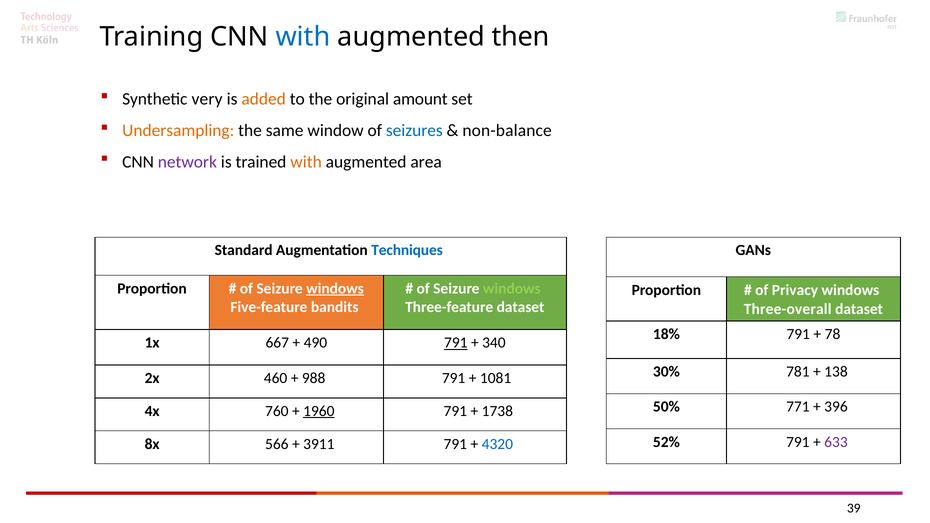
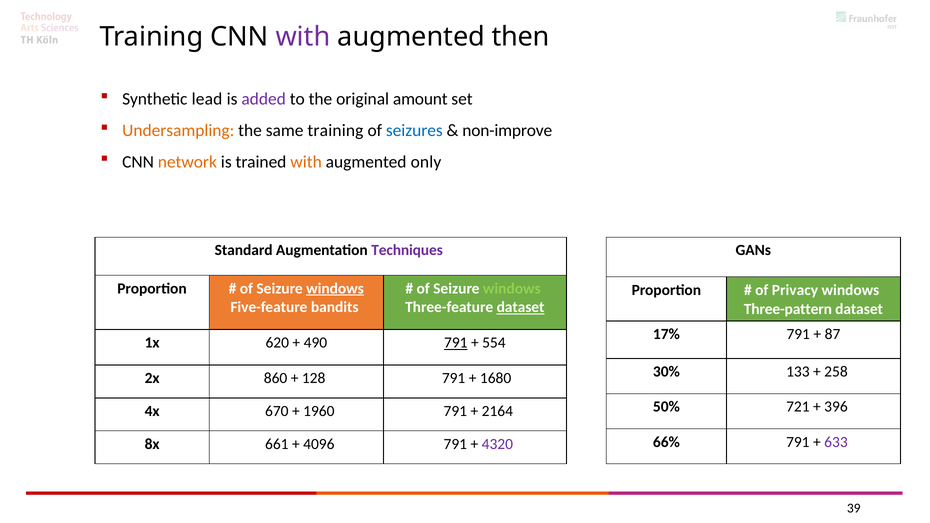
with at (303, 37) colour: blue -> purple
very: very -> lead
added colour: orange -> purple
same window: window -> training
non-balance: non-balance -> non-improve
network colour: purple -> orange
area: area -> only
Techniques colour: blue -> purple
dataset at (521, 307) underline: none -> present
Three-overall: Three-overall -> Three-pattern
18%: 18% -> 17%
78: 78 -> 87
667: 667 -> 620
340: 340 -> 554
781: 781 -> 133
138: 138 -> 258
460: 460 -> 860
988: 988 -> 128
1081: 1081 -> 1680
771: 771 -> 721
760: 760 -> 670
1960 underline: present -> none
1738: 1738 -> 2164
52%: 52% -> 66%
566: 566 -> 661
3911: 3911 -> 4096
4320 colour: blue -> purple
